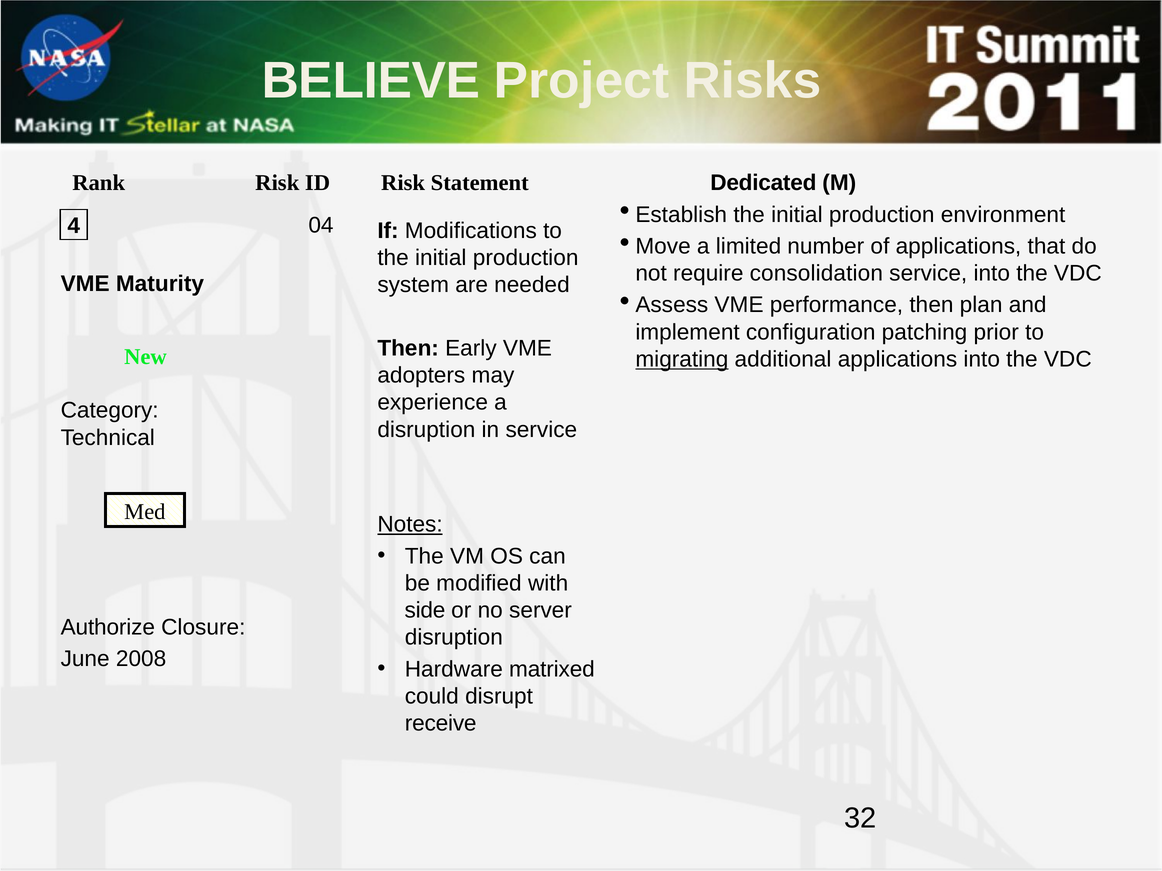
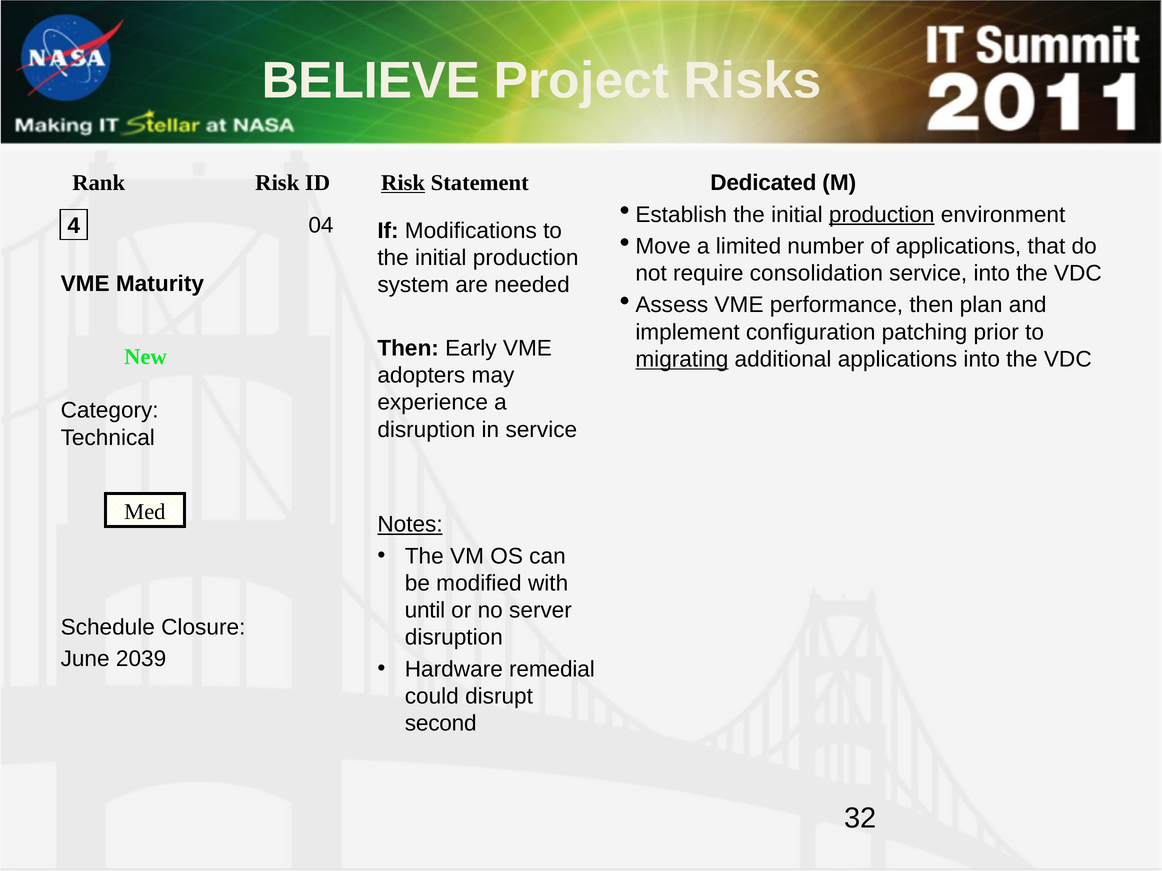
Risk at (403, 183) underline: none -> present
production at (882, 215) underline: none -> present
side: side -> until
Authorize: Authorize -> Schedule
2008: 2008 -> 2039
matrixed: matrixed -> remedial
receive: receive -> second
